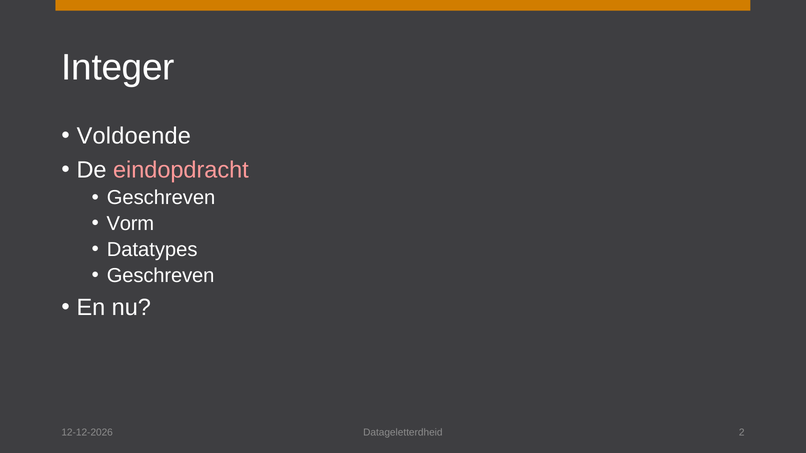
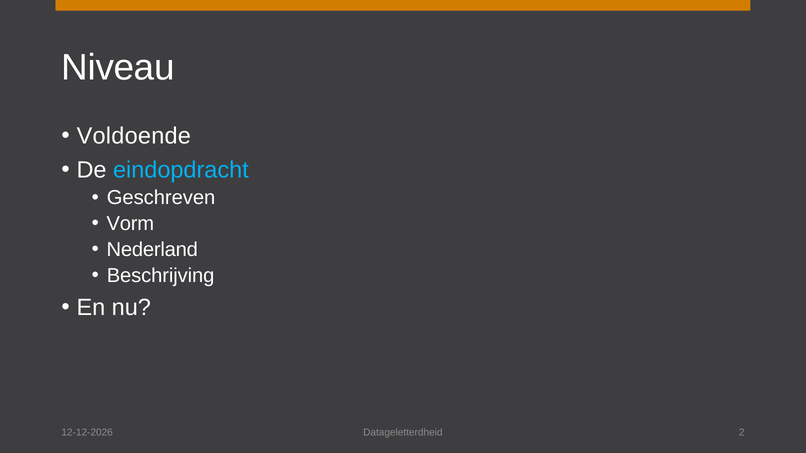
Integer: Integer -> Niveau
eindopdracht colour: pink -> light blue
Datatypes: Datatypes -> Nederland
Geschreven at (161, 276): Geschreven -> Beschrijving
